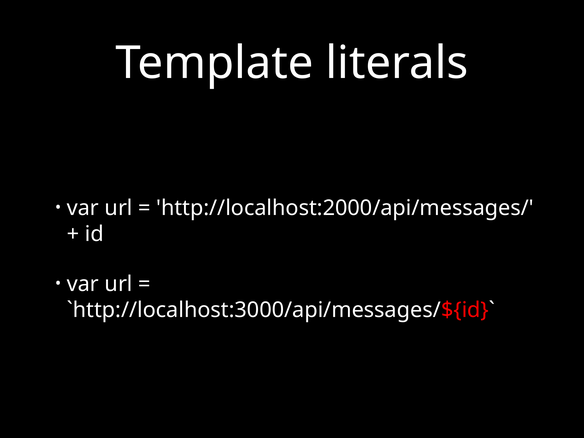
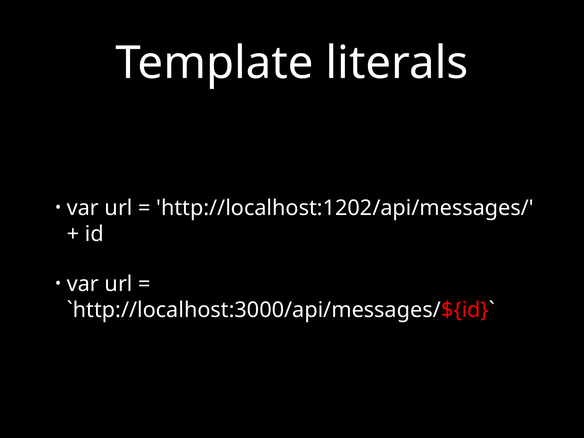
http://localhost:2000/api/messages/: http://localhost:2000/api/messages/ -> http://localhost:1202/api/messages/
